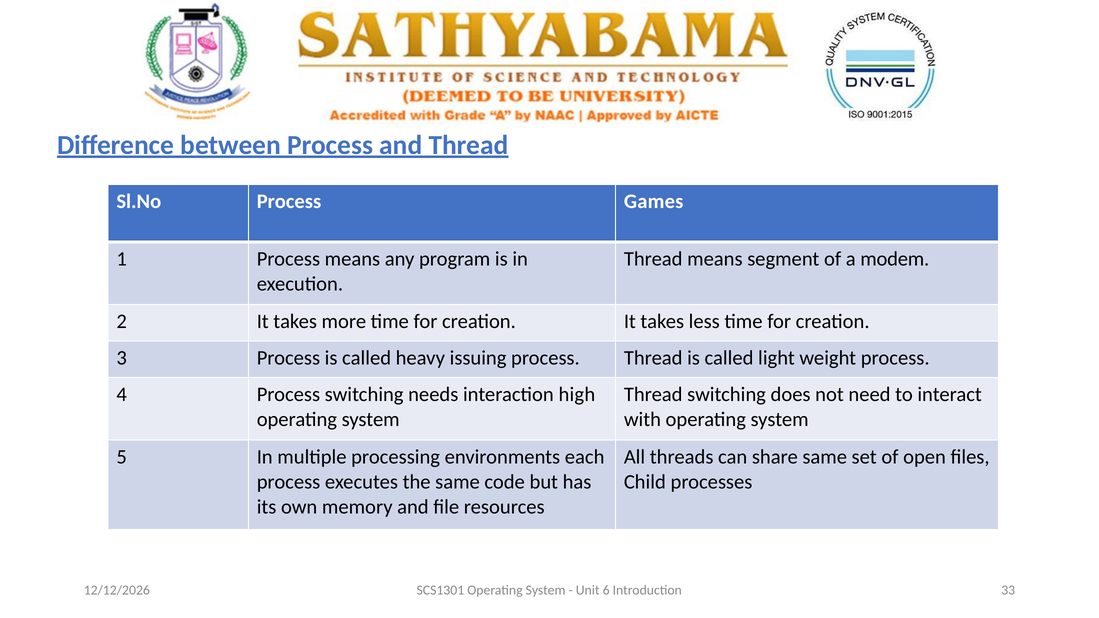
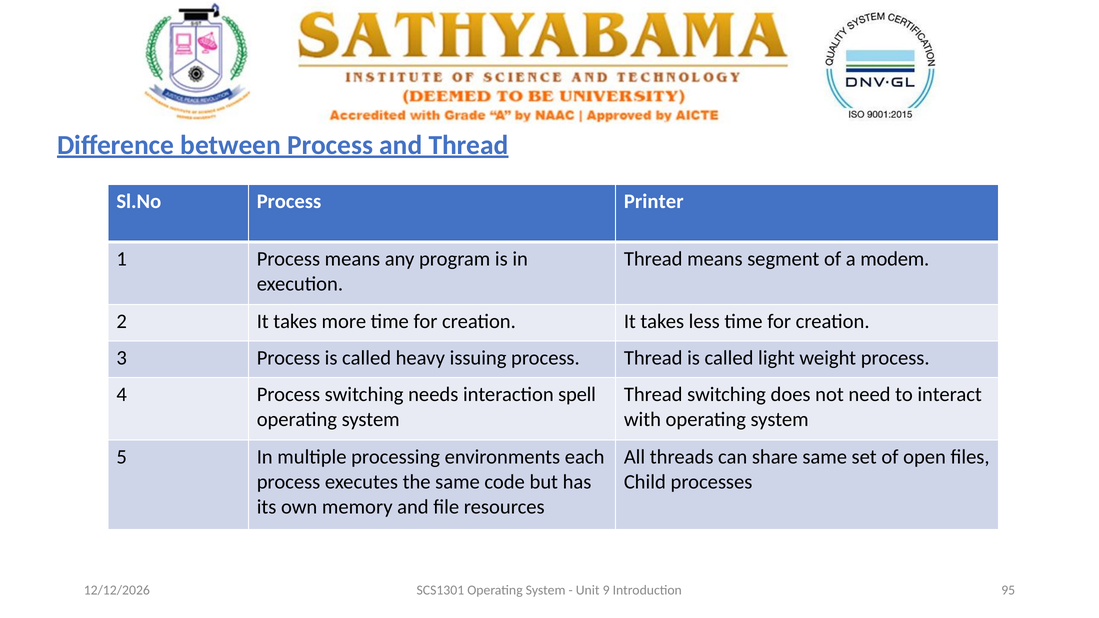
Games: Games -> Printer
high: high -> spell
6: 6 -> 9
33: 33 -> 95
